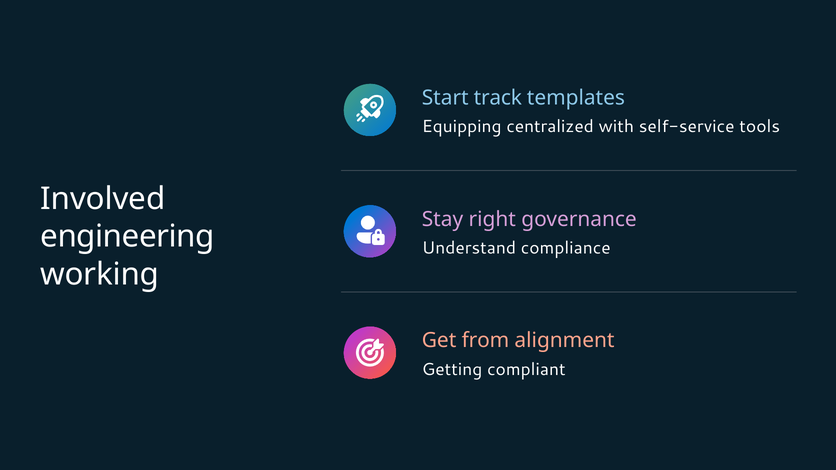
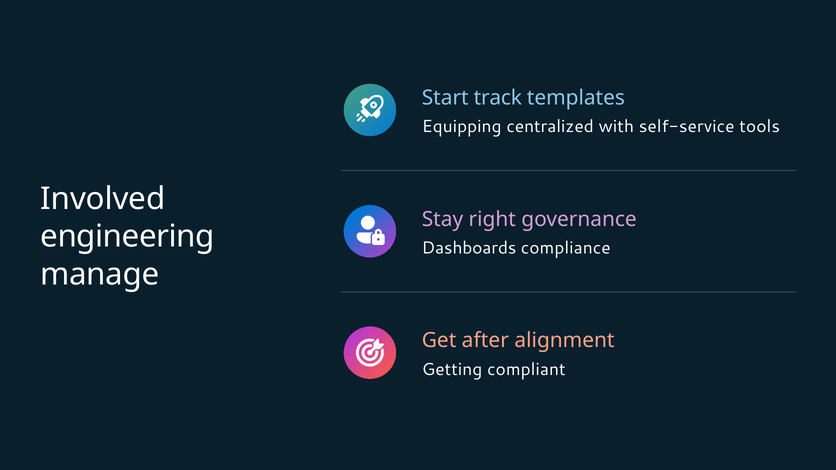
Understand: Understand -> Dashboards
working: working -> manage
from: from -> after
